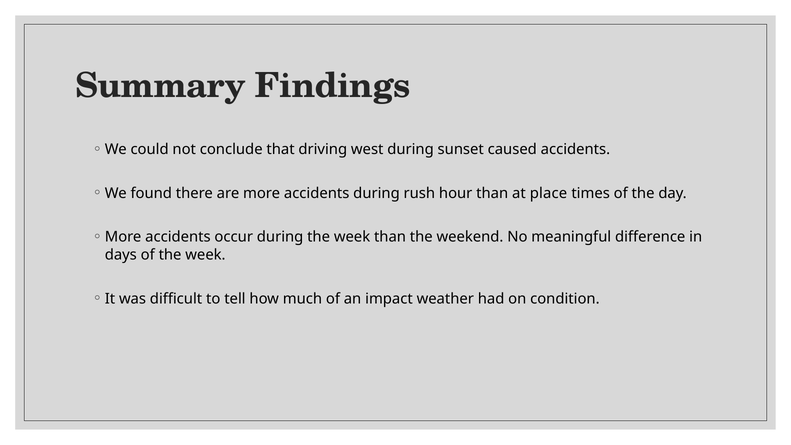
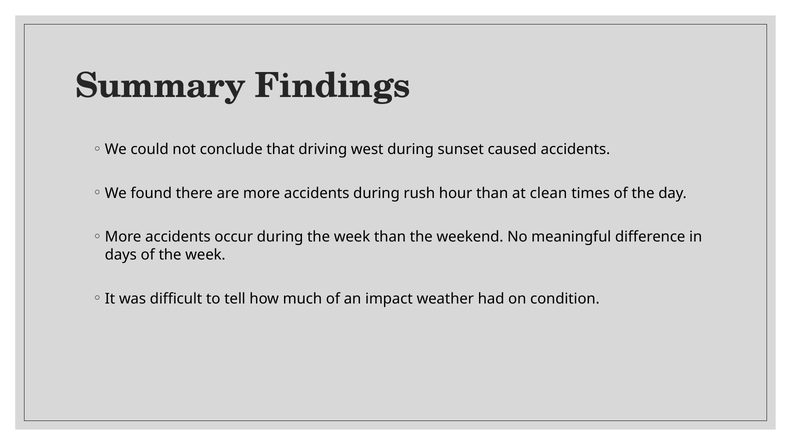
place: place -> clean
